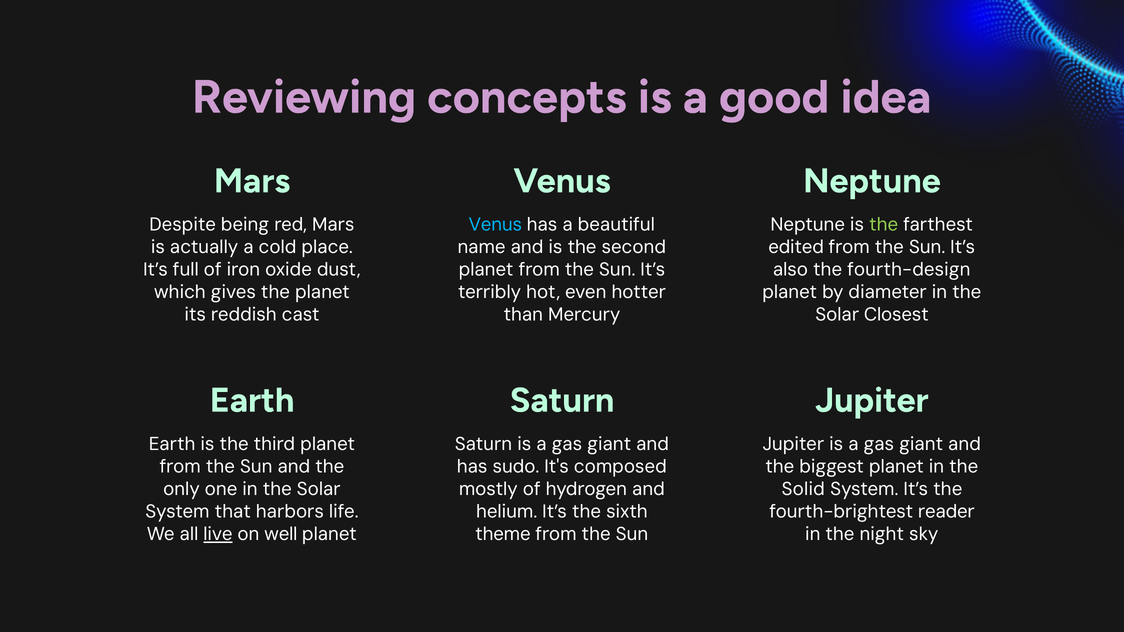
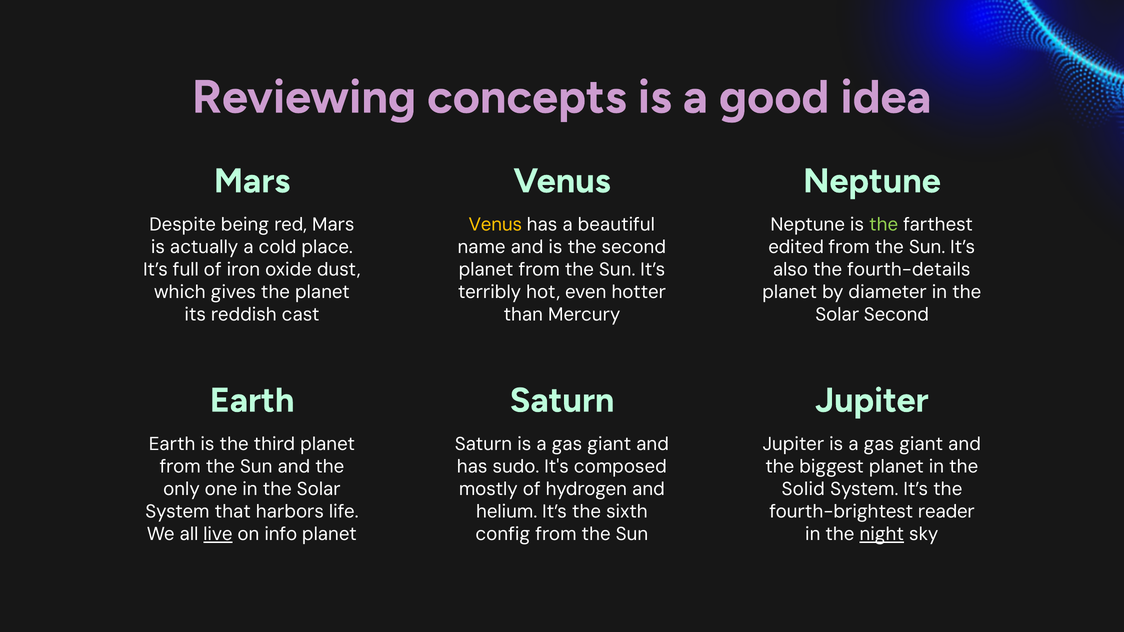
Venus at (495, 225) colour: light blue -> yellow
fourth-design: fourth-design -> fourth-details
Solar Closest: Closest -> Second
well: well -> info
theme: theme -> config
night underline: none -> present
